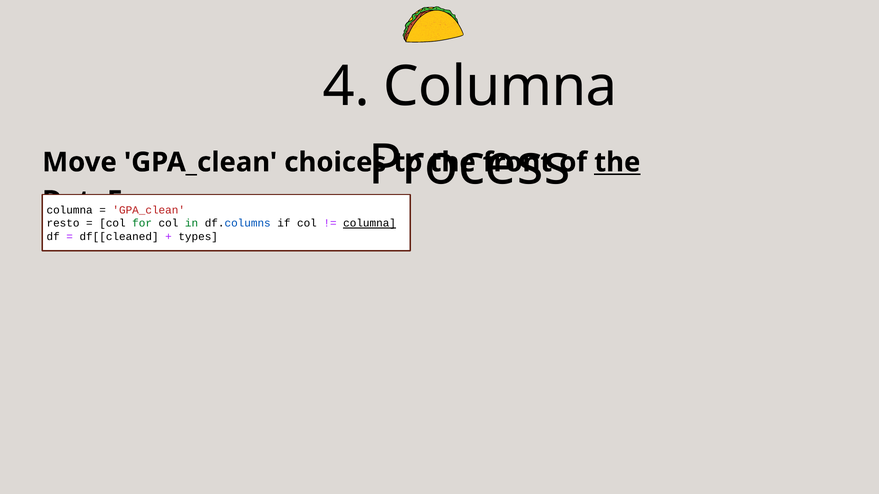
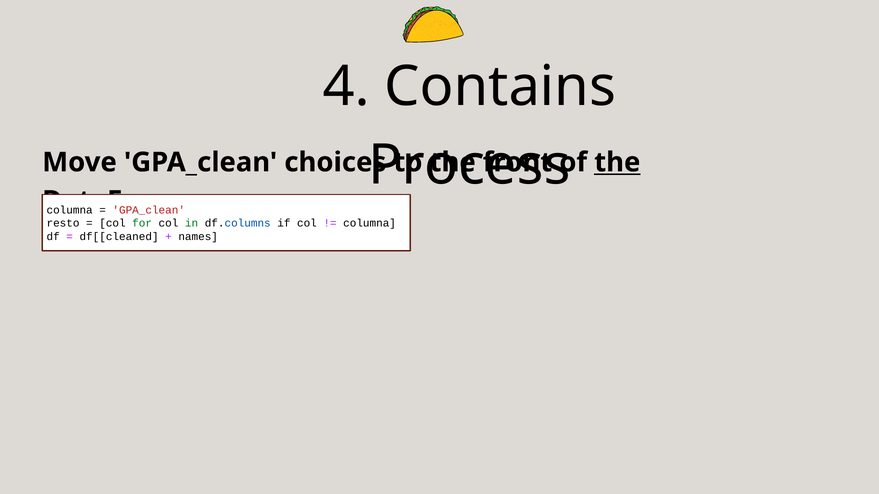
4 Columna: Columna -> Contains
columna at (370, 223) underline: present -> none
types: types -> names
